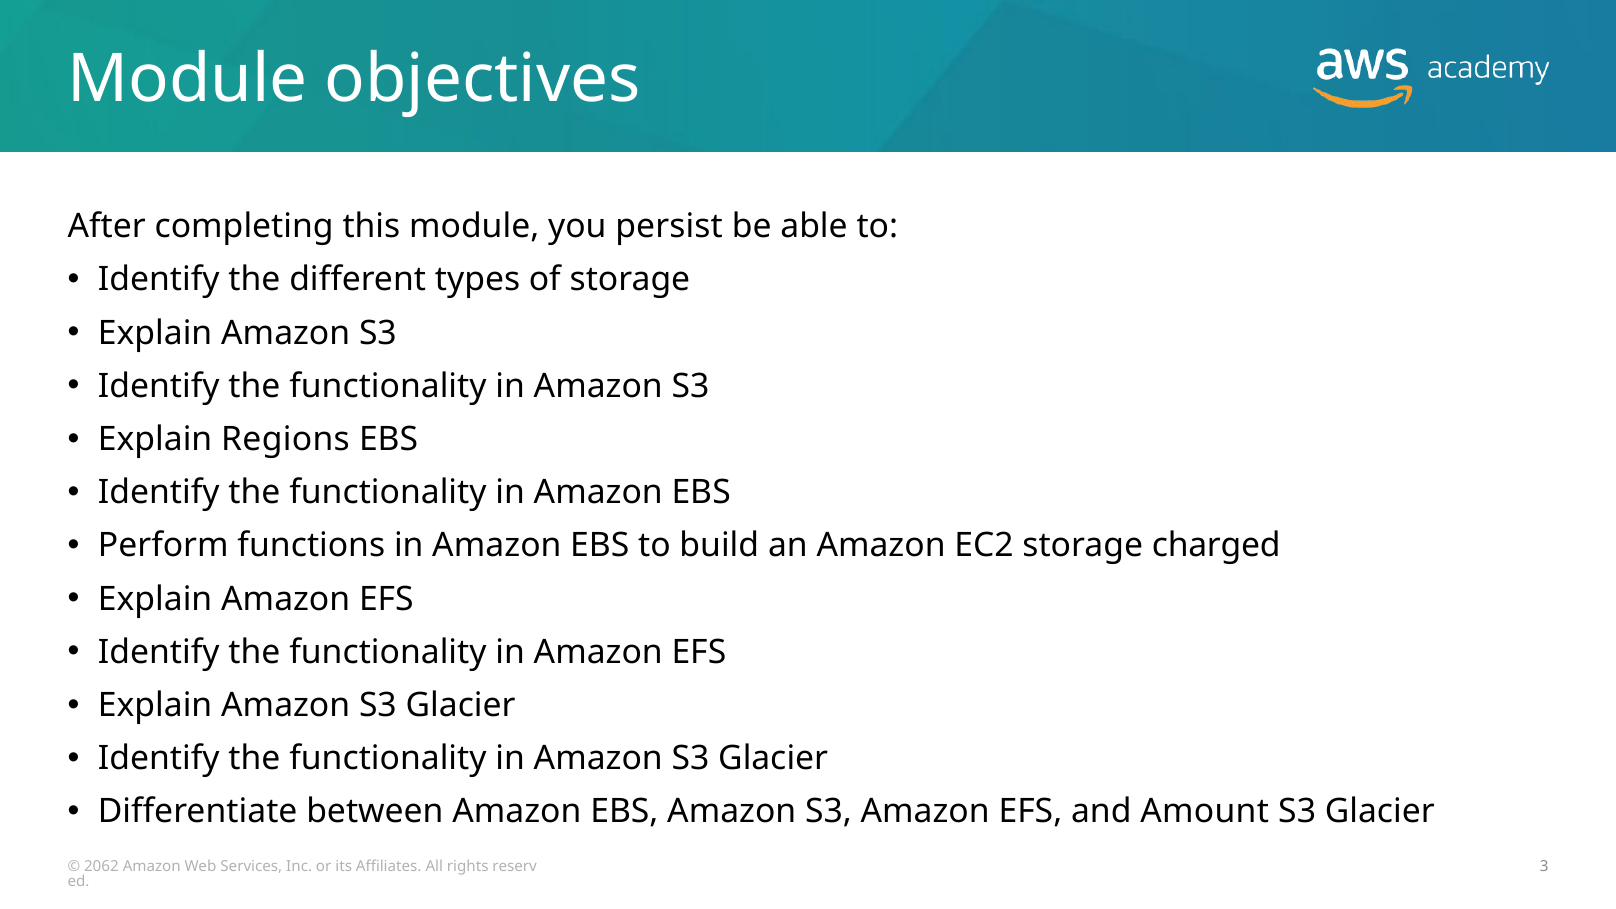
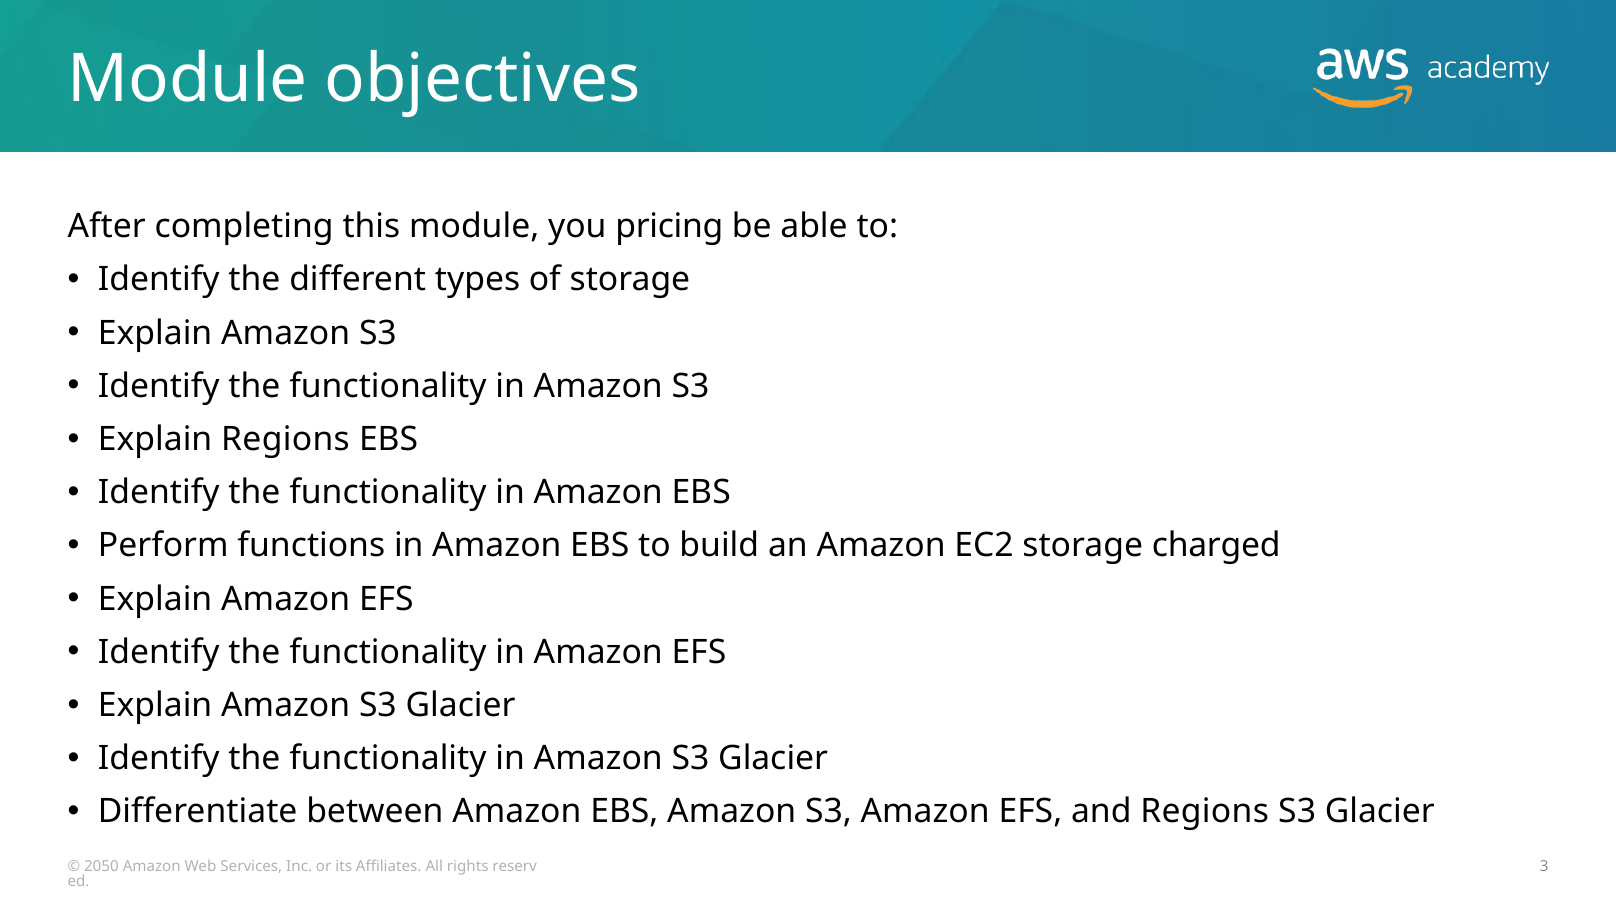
persist: persist -> pricing
and Amount: Amount -> Regions
2062: 2062 -> 2050
